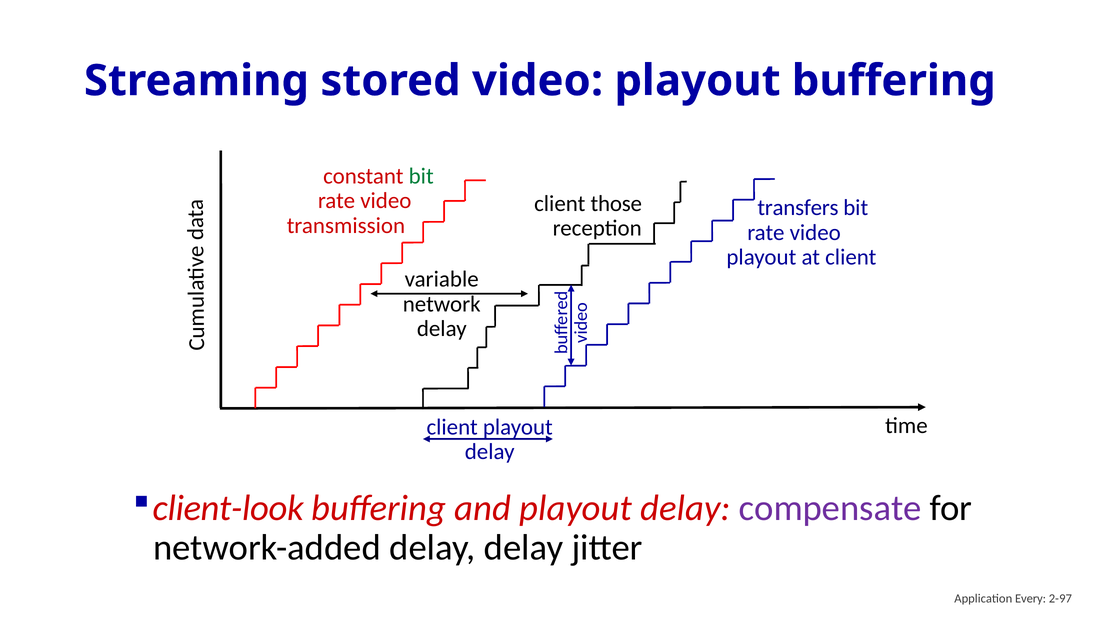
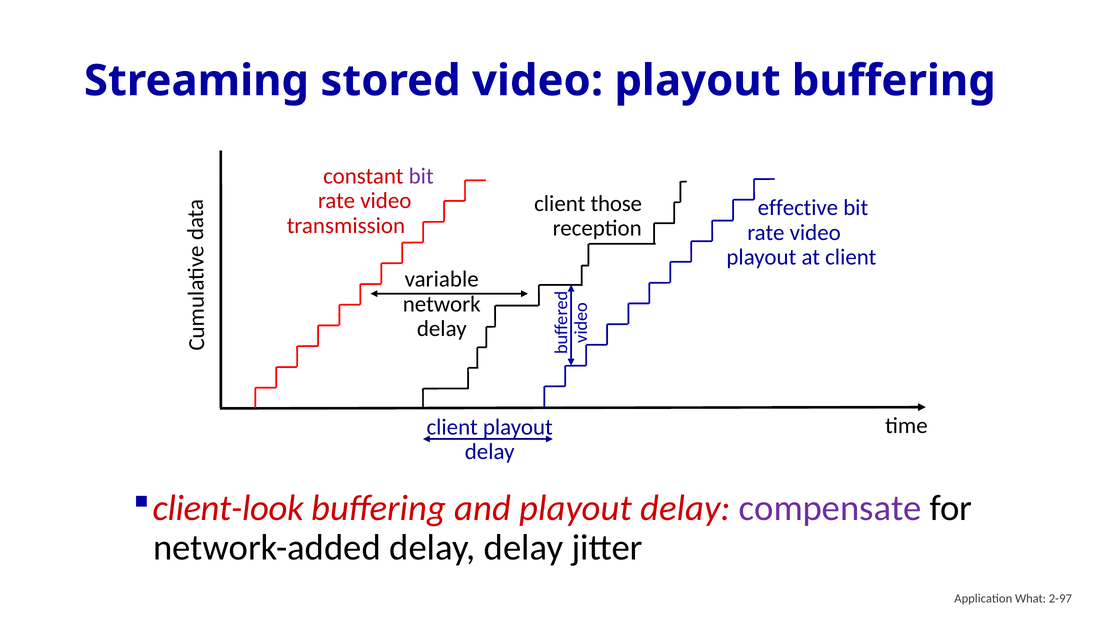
bit at (421, 176) colour: green -> purple
transfers: transfers -> effective
Every: Every -> What
